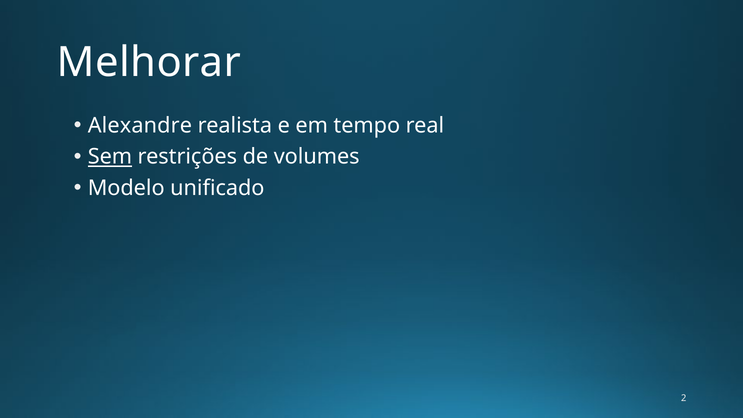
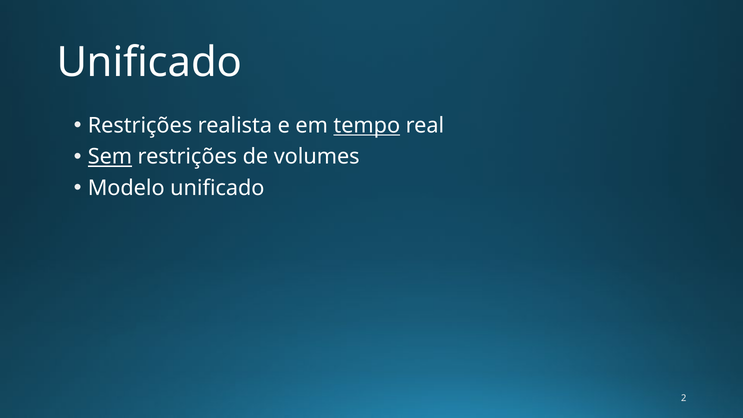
Melhorar at (149, 62): Melhorar -> Unificado
Alexandre at (140, 126): Alexandre -> Restrições
tempo underline: none -> present
